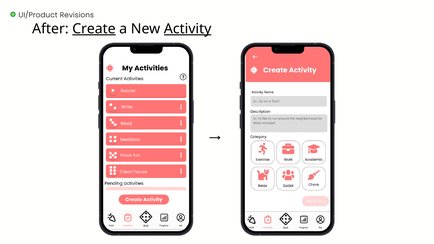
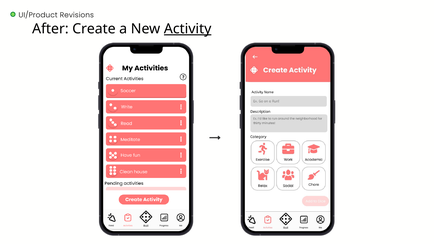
Create underline: present -> none
